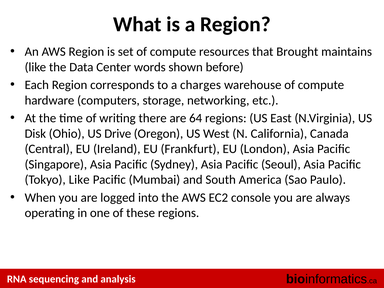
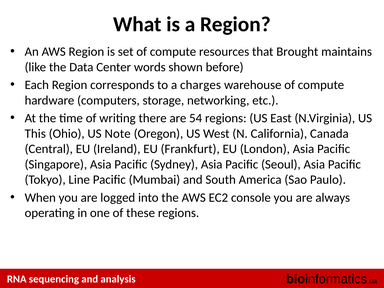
64: 64 -> 54
Disk: Disk -> This
Drive: Drive -> Note
Tokyo Like: Like -> Line
